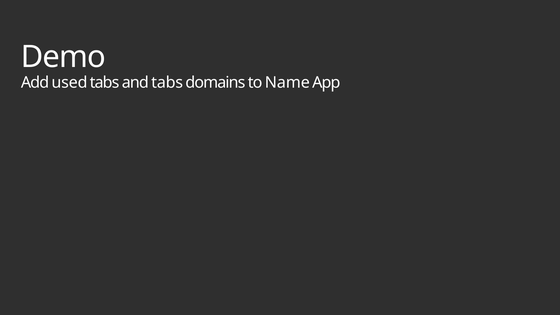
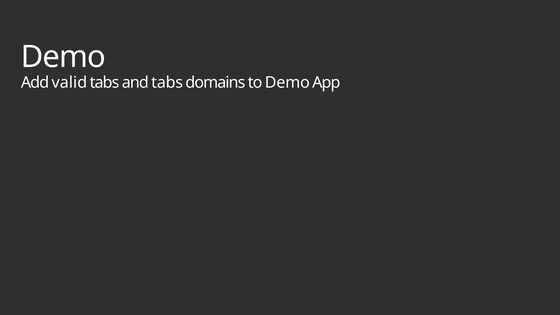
used: used -> valid
to Name: Name -> Demo
